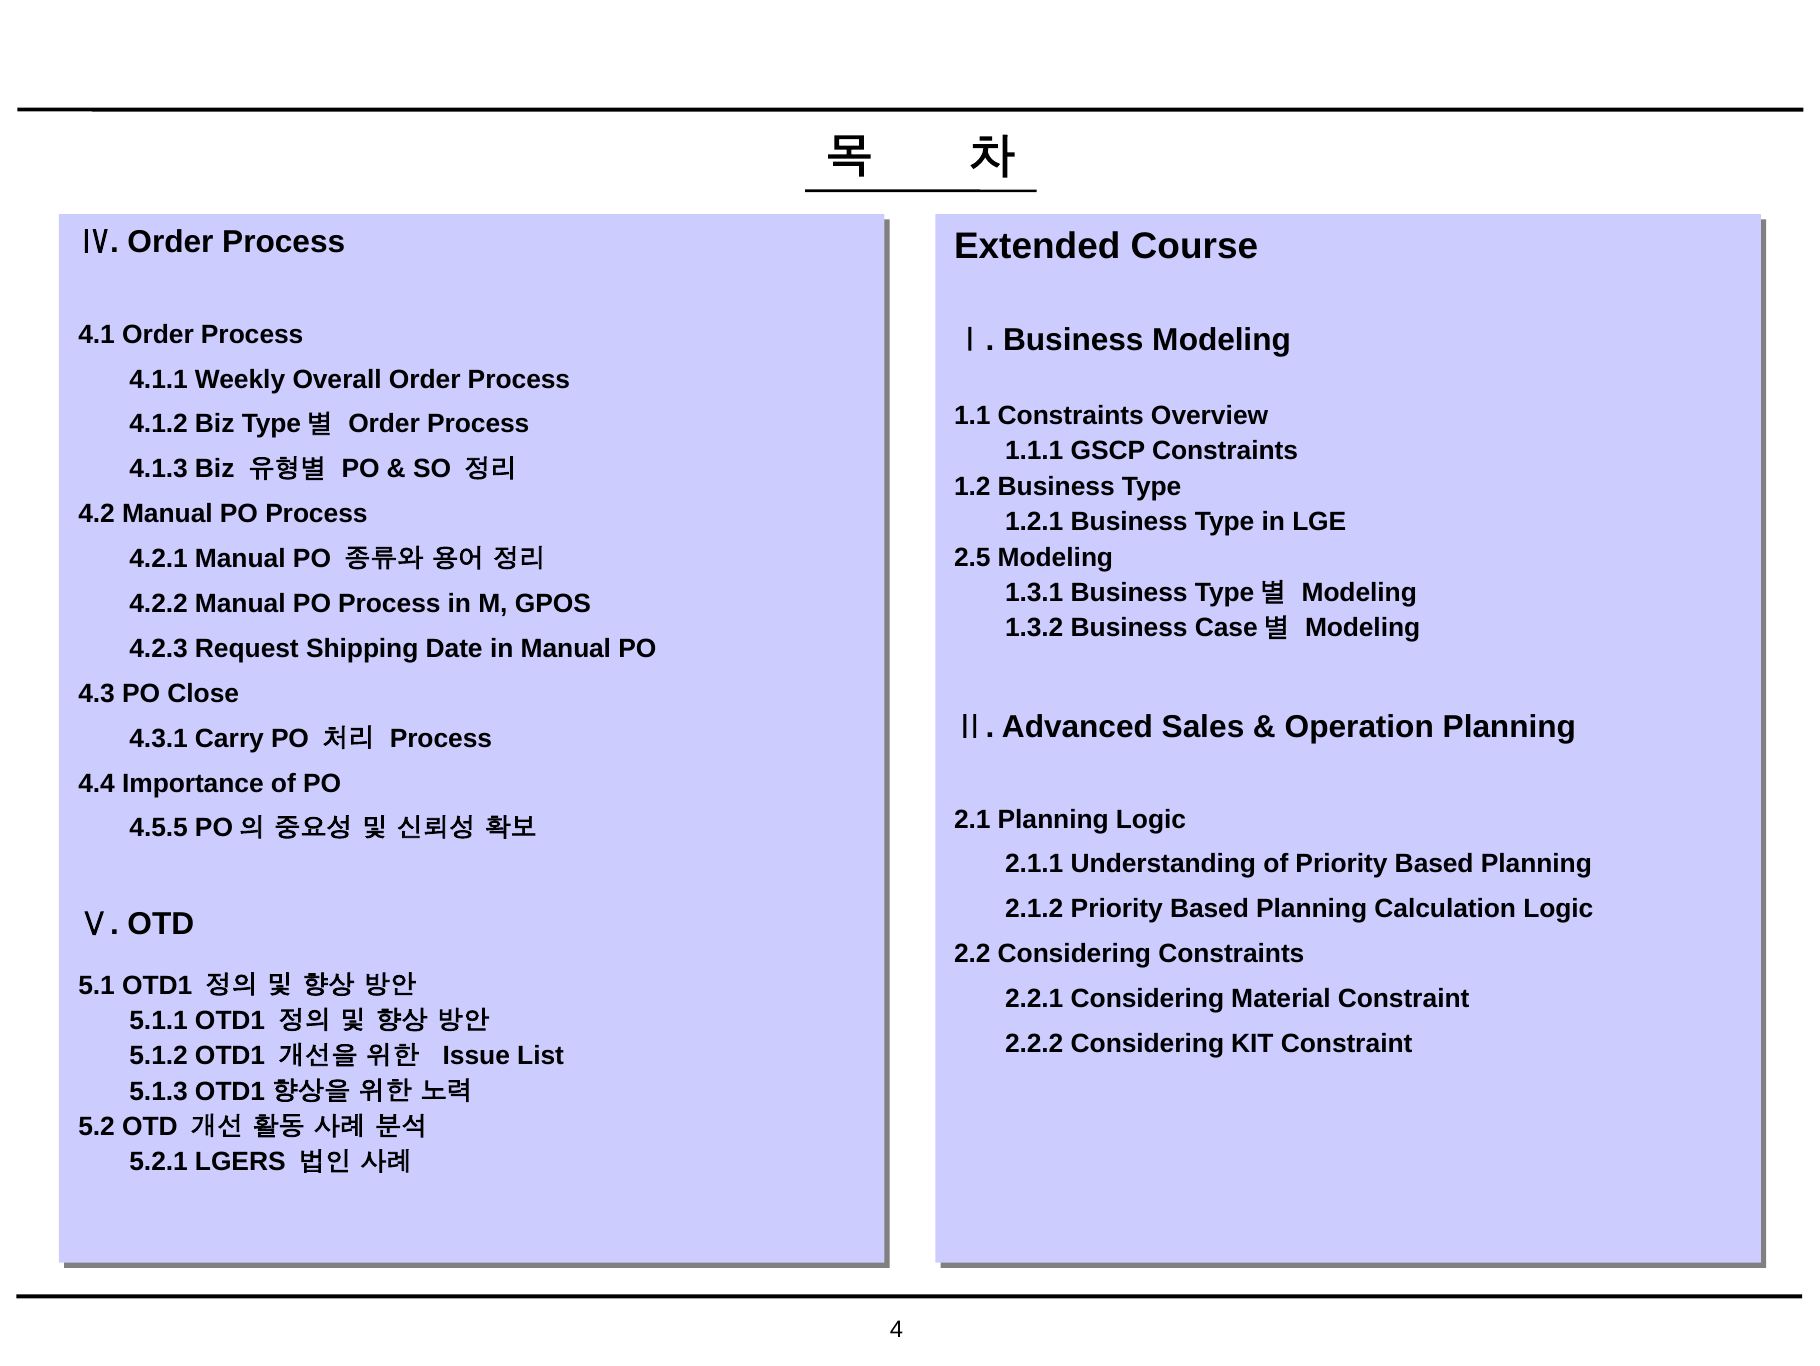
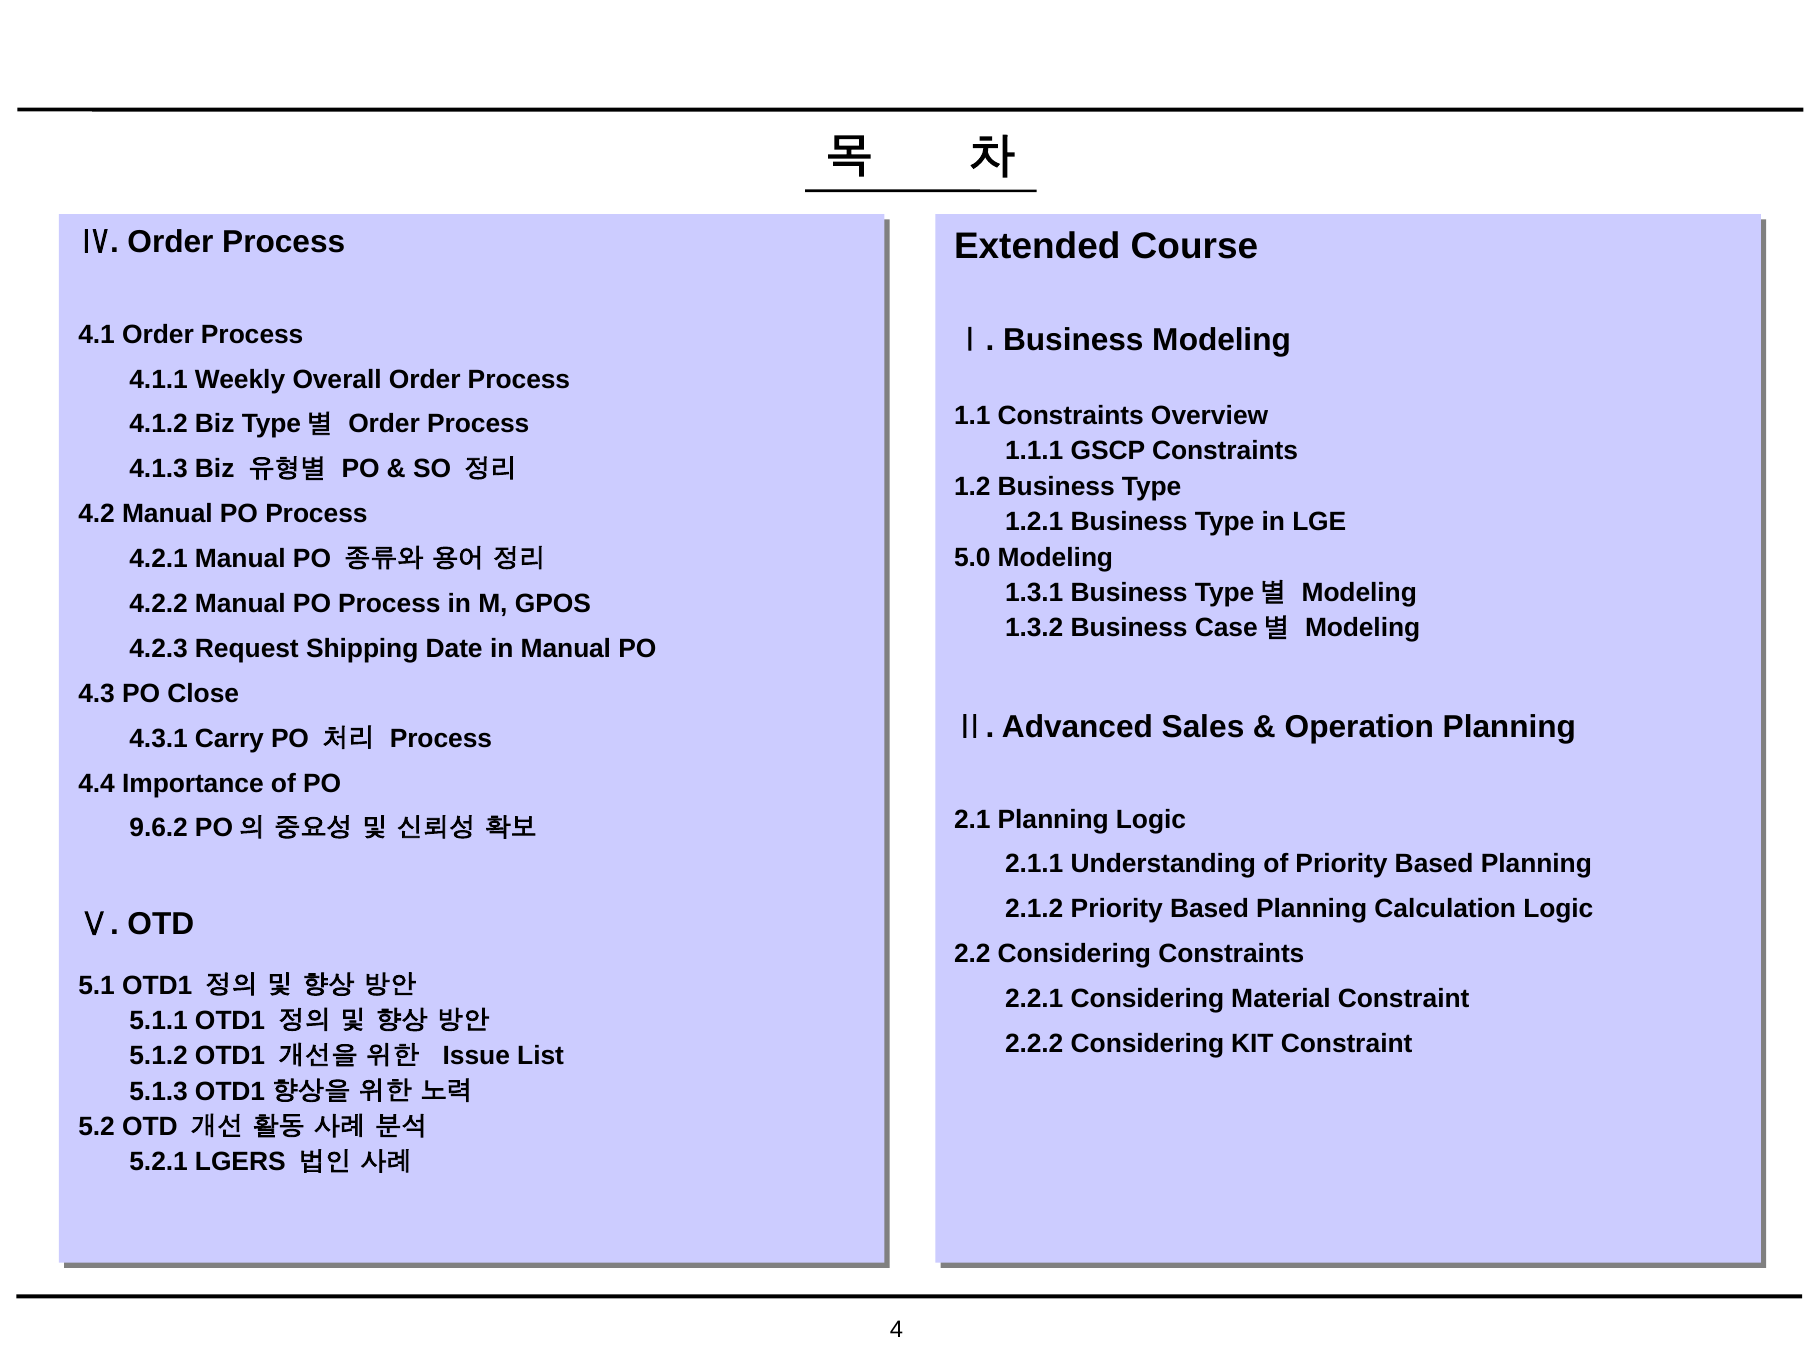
2.5: 2.5 -> 5.0
4.5.5: 4.5.5 -> 9.6.2
